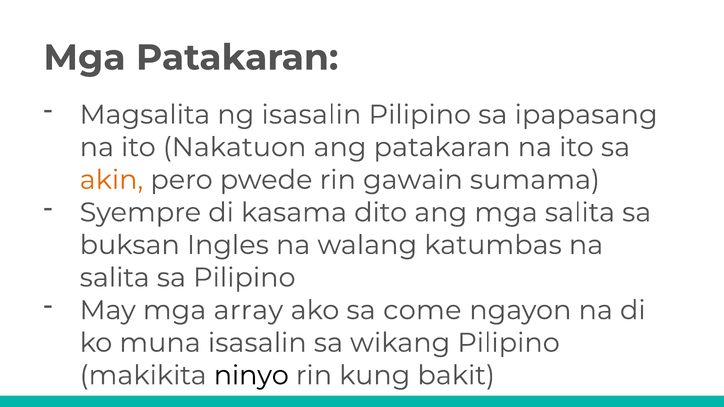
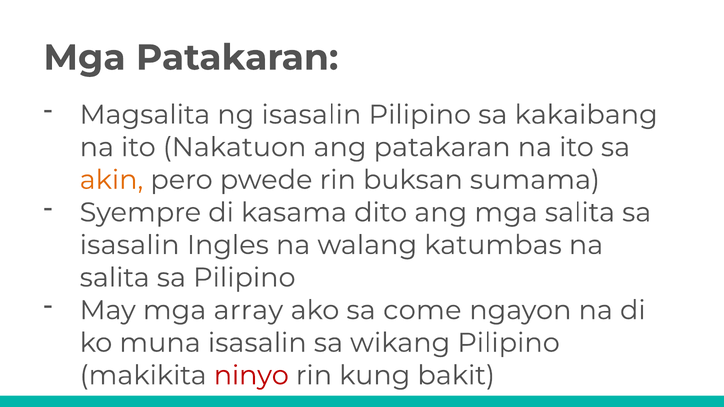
ipapasang: ipapasang -> kakaibang
gawain: gawain -> buksan
buksan at (130, 245): buksan -> isasalin
ninyo colour: black -> red
